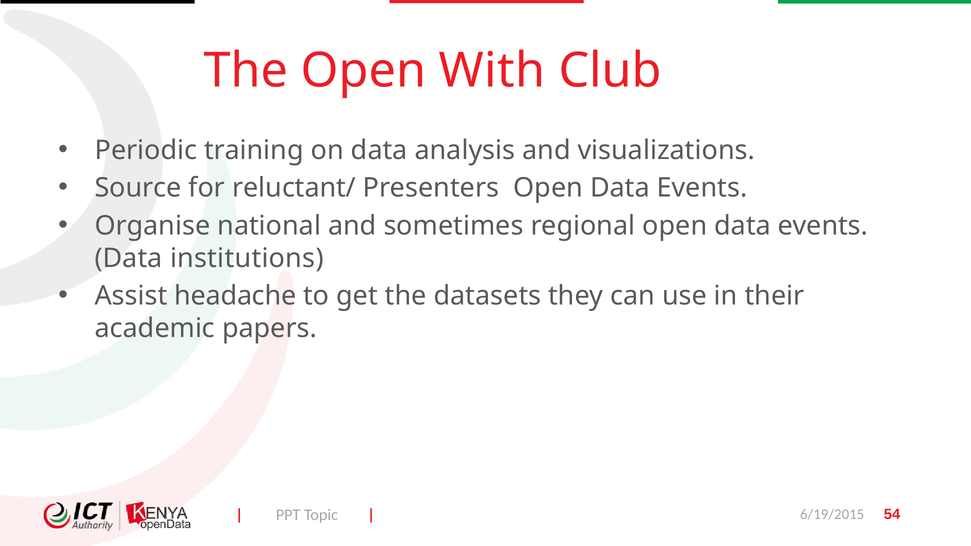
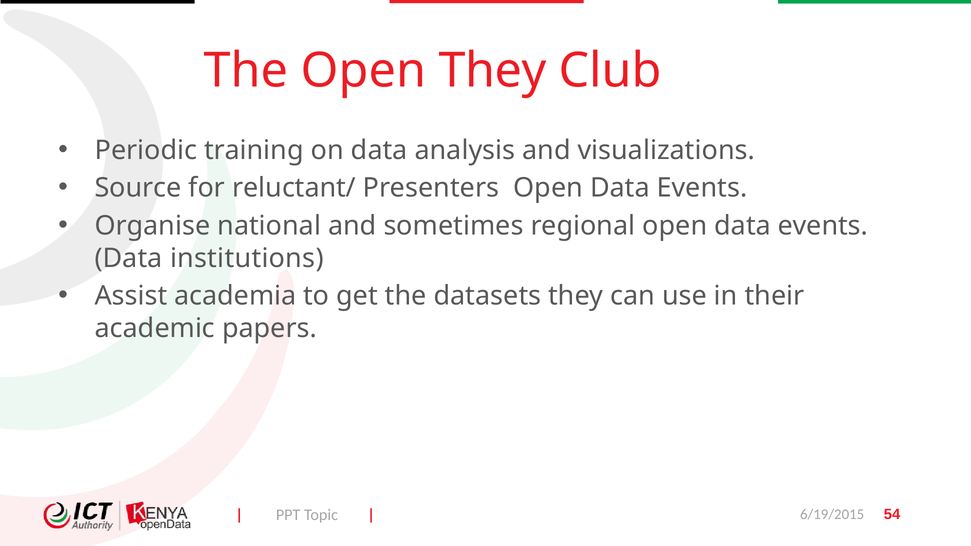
Open With: With -> They
headache: headache -> academia
